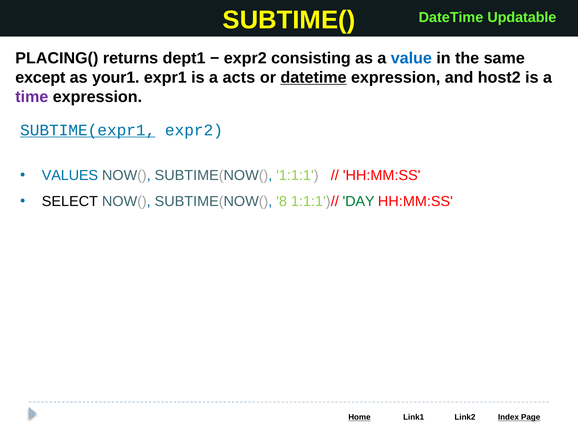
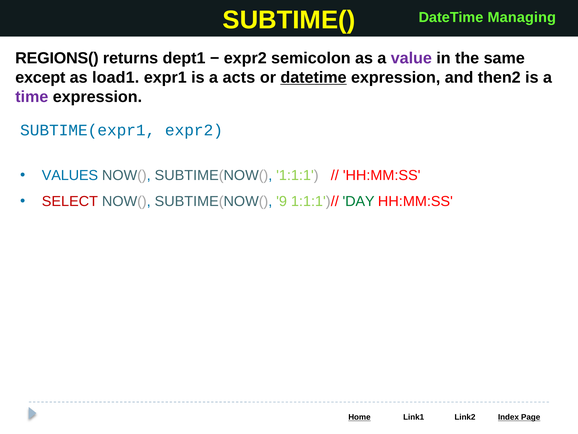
Updatable: Updatable -> Managing
PLACING(: PLACING( -> REGIONS(
consisting: consisting -> semicolon
value colour: blue -> purple
your1: your1 -> load1
host2: host2 -> then2
SUBTIME(expr1 underline: present -> none
SELECT colour: black -> red
8: 8 -> 9
